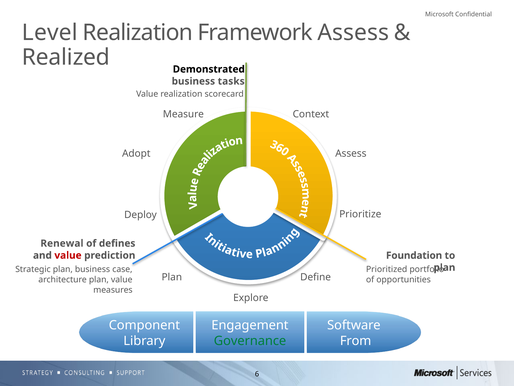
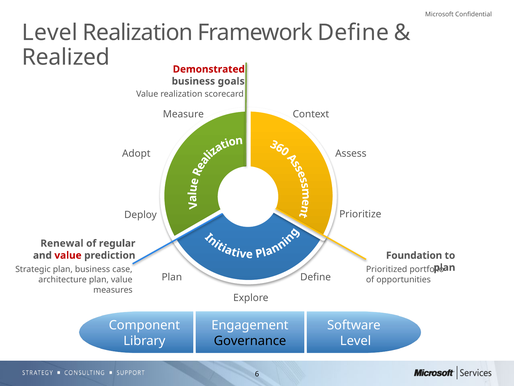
Framework Assess: Assess -> Define
Demonstrated colour: black -> red
tasks: tasks -> goals
defines: defines -> regular
Governance colour: green -> black
From at (356, 340): From -> Level
